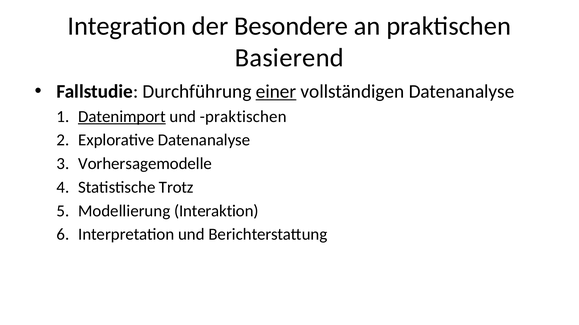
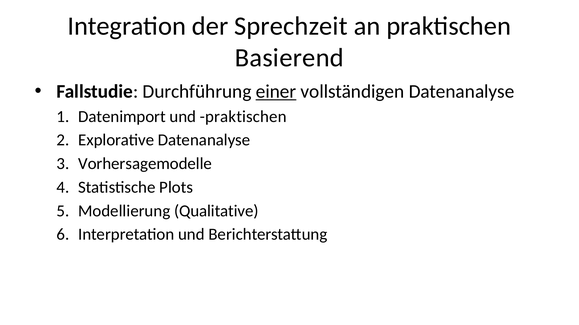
Besondere: Besondere -> Sprechzeit
Datenimport underline: present -> none
Trotz: Trotz -> Plots
Interaktion: Interaktion -> Qualitative
